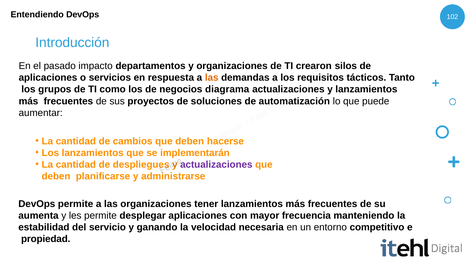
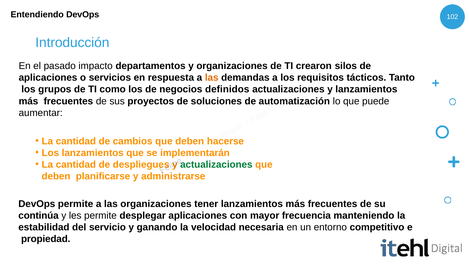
diagrama: diagrama -> definidos
actualizaciones at (216, 164) colour: purple -> green
aumenta: aumenta -> continúa
